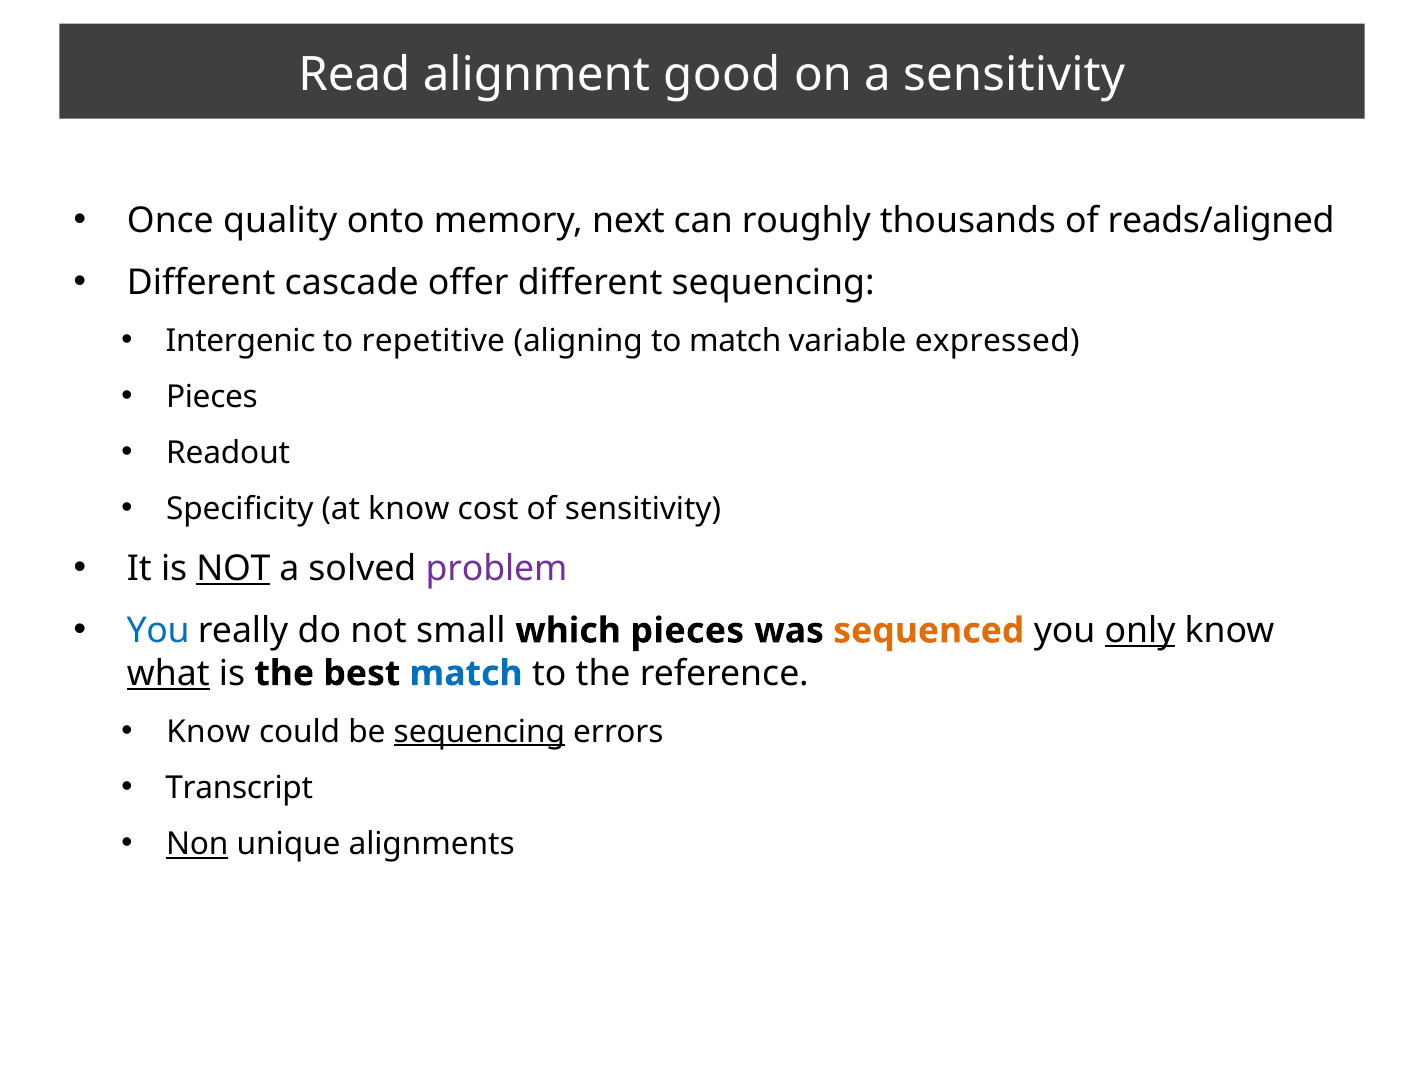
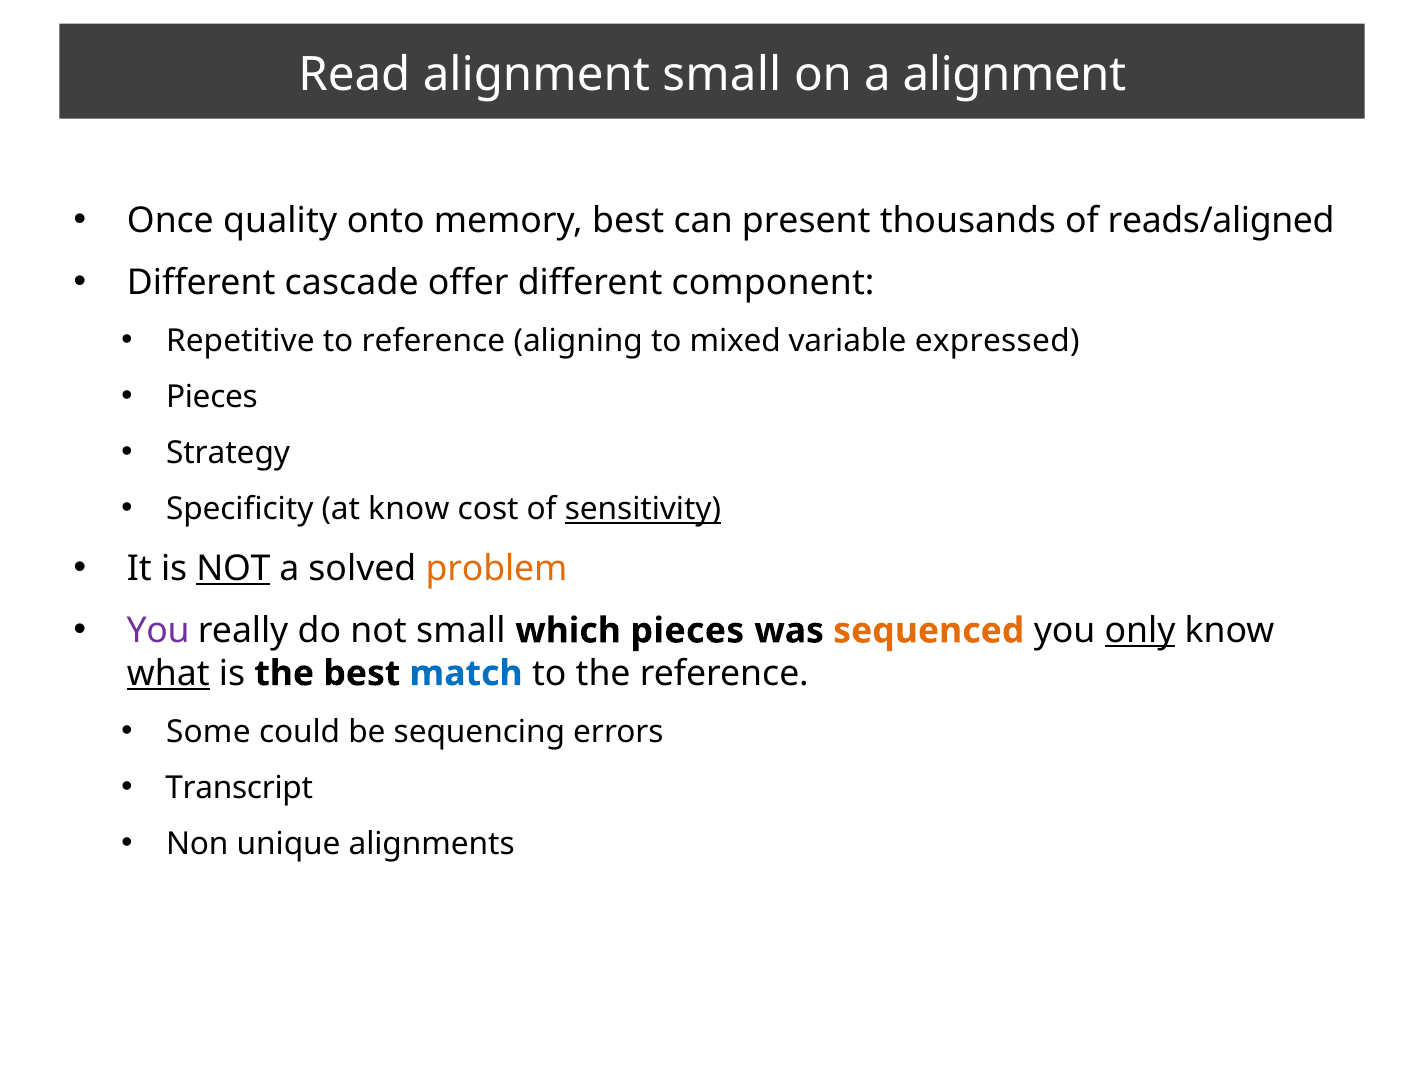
alignment good: good -> small
a sensitivity: sensitivity -> alignment
memory next: next -> best
roughly: roughly -> present
different sequencing: sequencing -> component
Intergenic: Intergenic -> Repetitive
to repetitive: repetitive -> reference
to match: match -> mixed
Readout: Readout -> Strategy
sensitivity at (643, 509) underline: none -> present
problem colour: purple -> orange
You at (158, 631) colour: blue -> purple
Know at (208, 732): Know -> Some
sequencing at (479, 732) underline: present -> none
Non underline: present -> none
